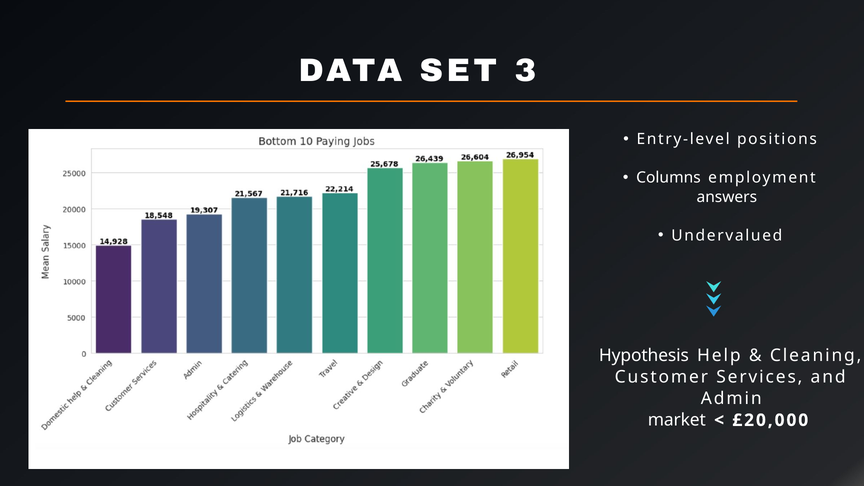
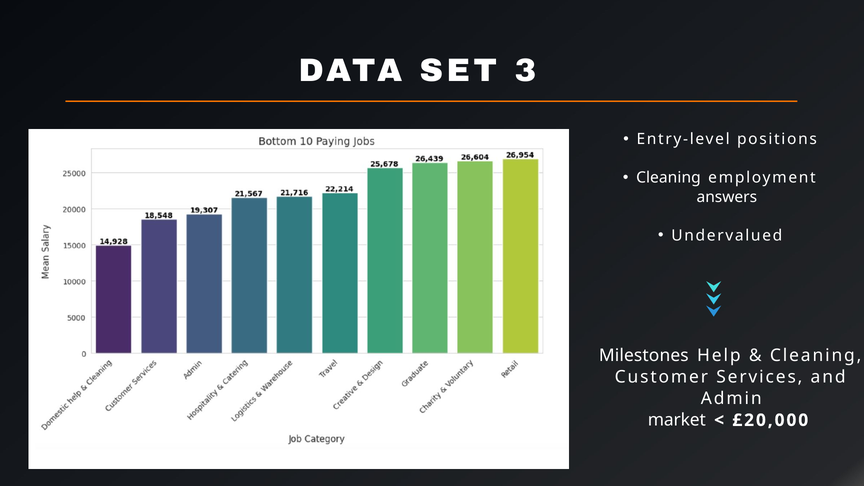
Columns at (668, 178): Columns -> Cleaning
Hypothesis: Hypothesis -> Milestones
